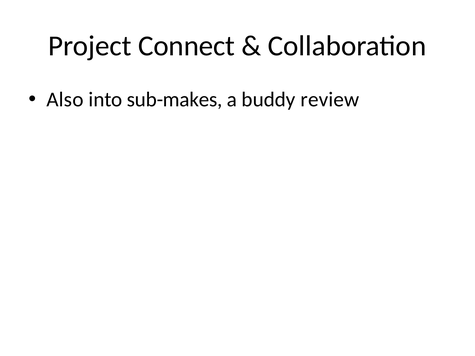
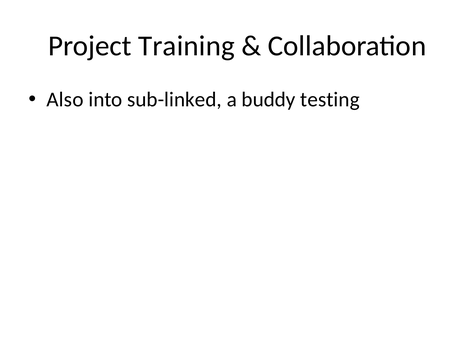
Connect: Connect -> Training
sub-makes: sub-makes -> sub-linked
review: review -> testing
